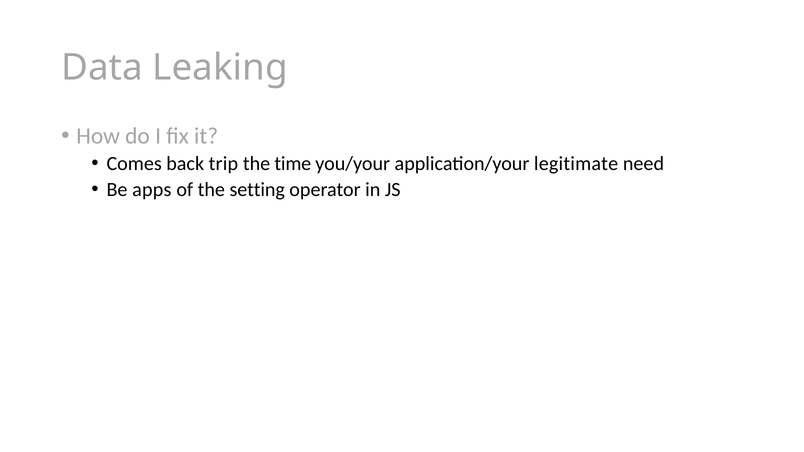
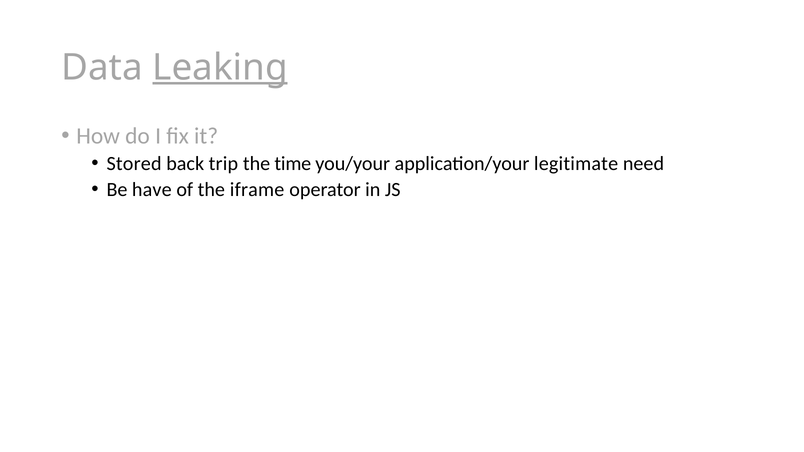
Leaking underline: none -> present
Comes: Comes -> Stored
apps: apps -> have
setting: setting -> iframe
